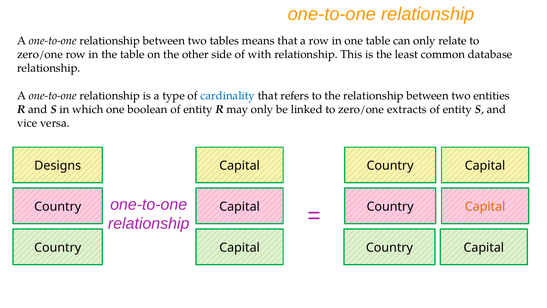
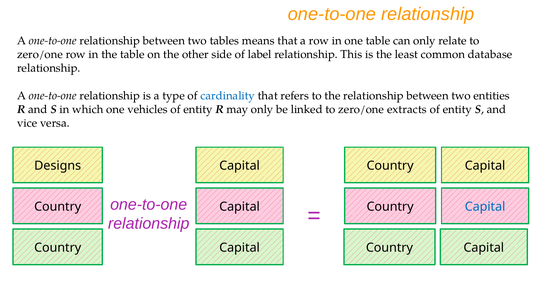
with: with -> label
boolean: boolean -> vehicles
Capital at (485, 207) colour: orange -> blue
